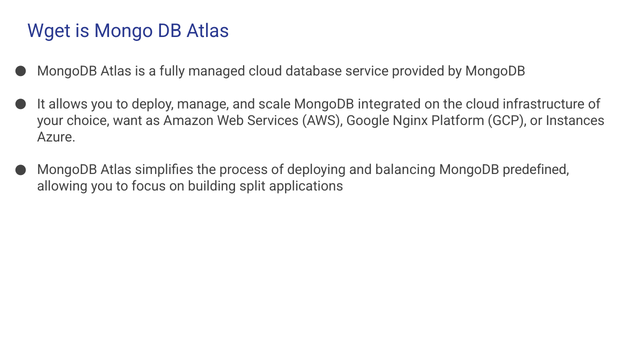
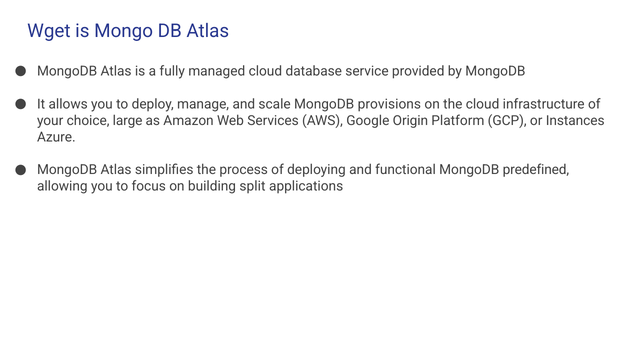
integrated: integrated -> provisions
want: want -> large
Nginx: Nginx -> Origin
balancing: balancing -> functional
